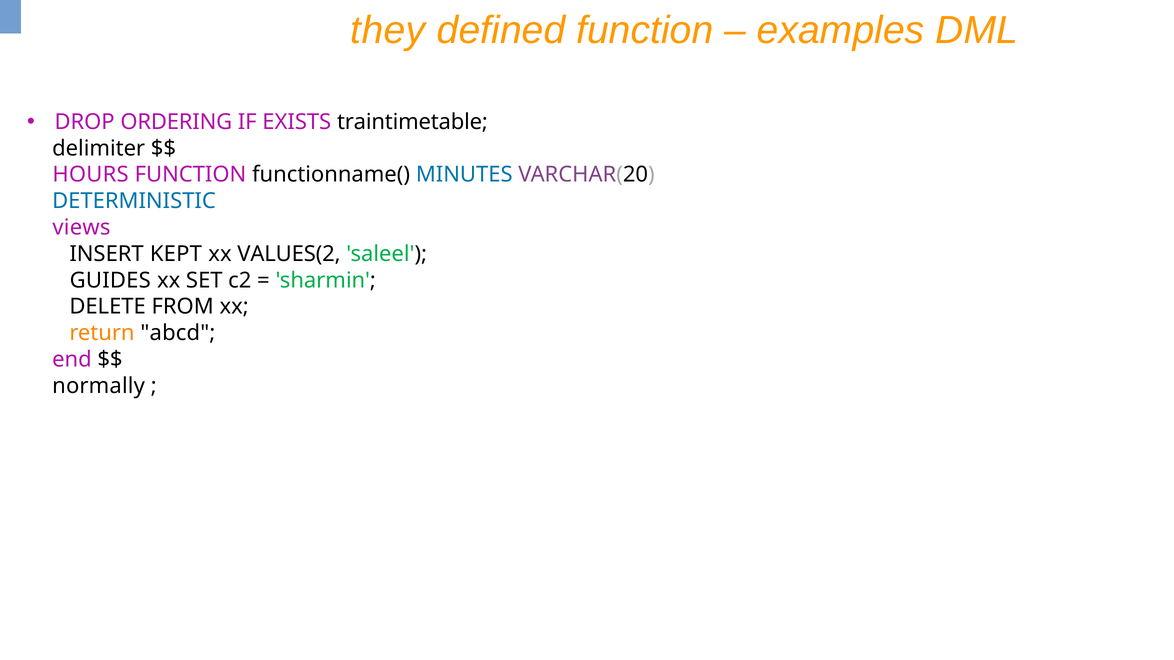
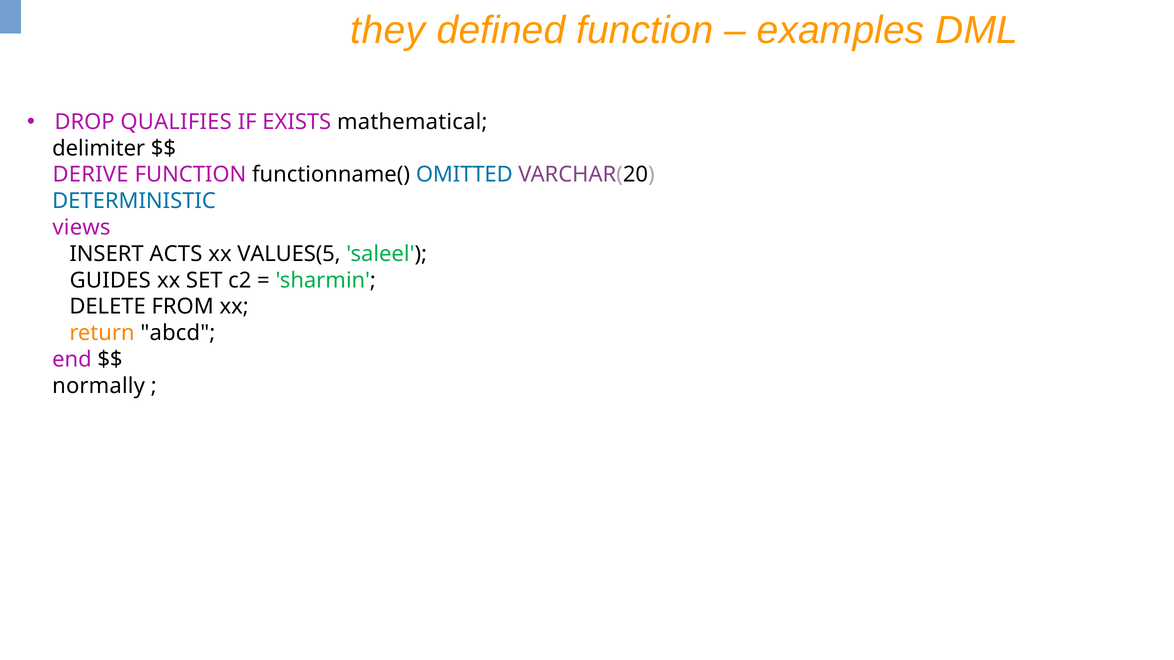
ORDERING: ORDERING -> QUALIFIES
traintimetable: traintimetable -> mathematical
HOURS: HOURS -> DERIVE
MINUTES: MINUTES -> OMITTED
KEPT: KEPT -> ACTS
VALUES(2: VALUES(2 -> VALUES(5
